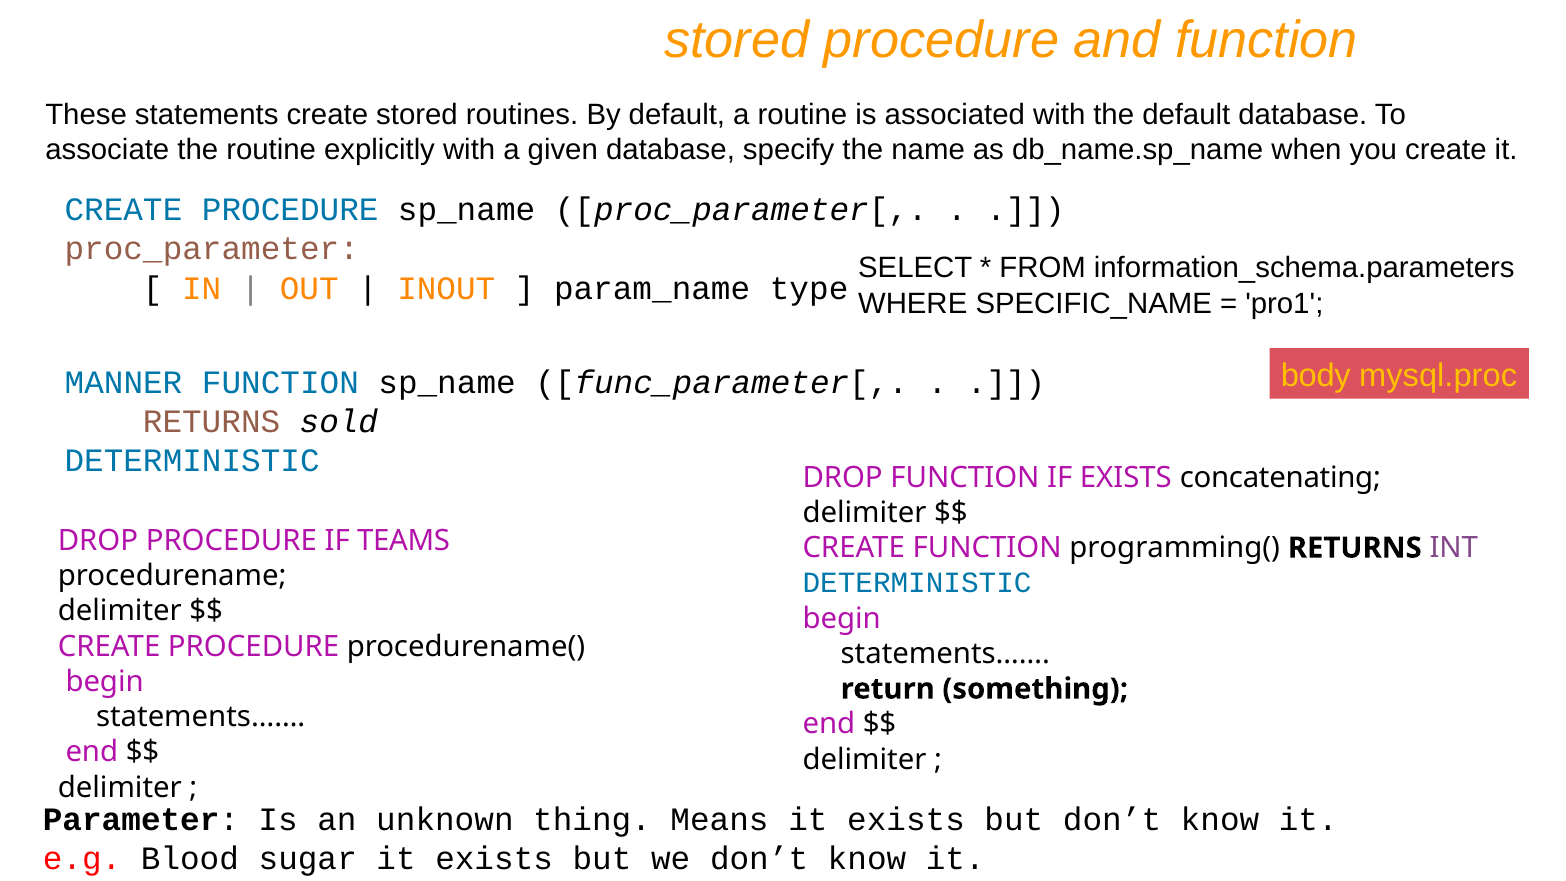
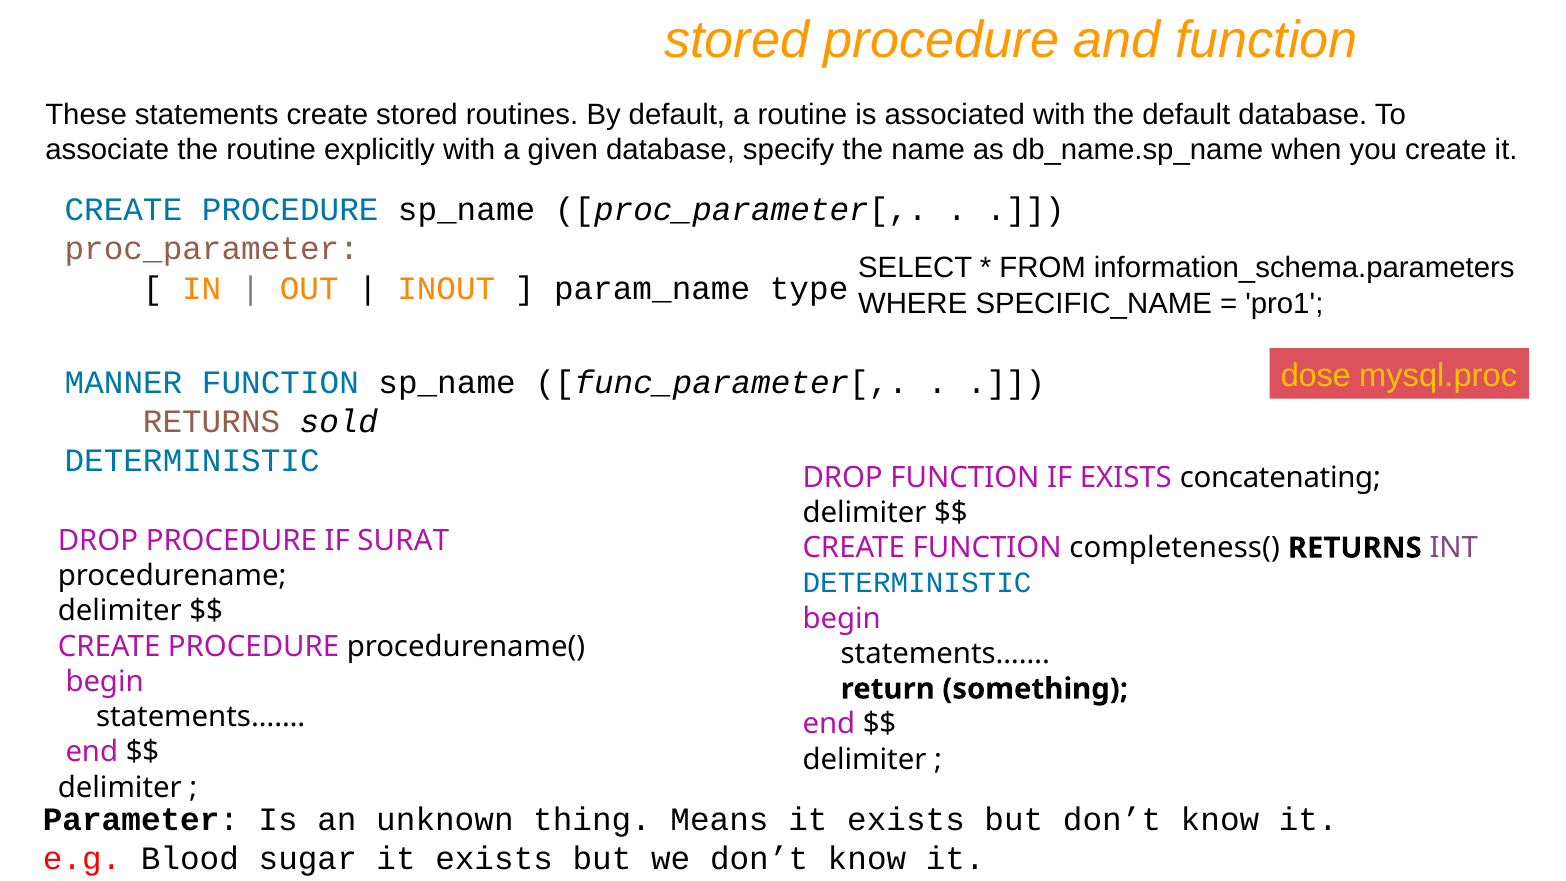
body: body -> dose
TEAMS: TEAMS -> SURAT
programming(: programming( -> completeness(
